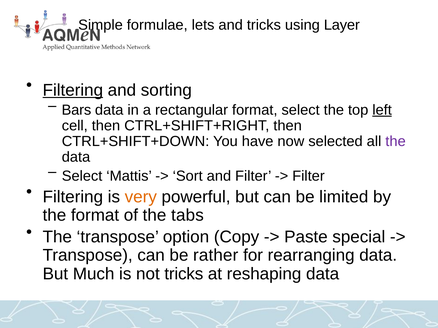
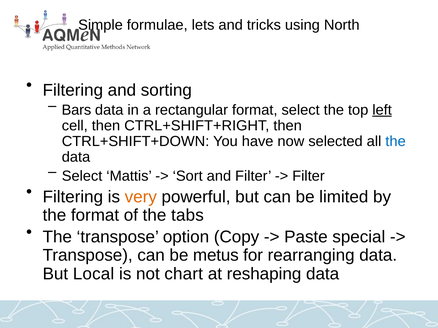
Layer: Layer -> North
Filtering at (73, 90) underline: present -> none
the at (396, 142) colour: purple -> blue
rather: rather -> metus
Much: Much -> Local
not tricks: tricks -> chart
